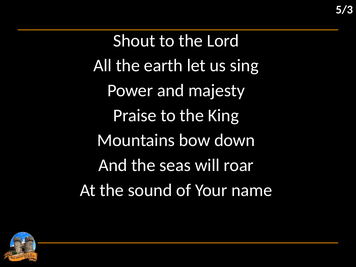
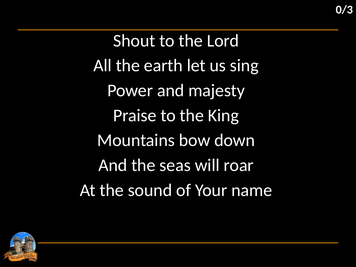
5/3: 5/3 -> 0/3
